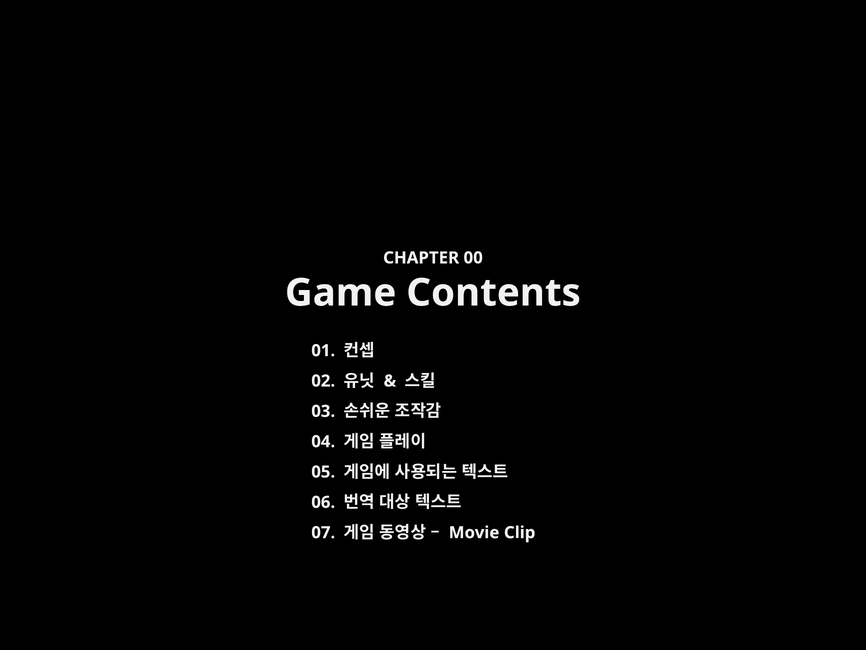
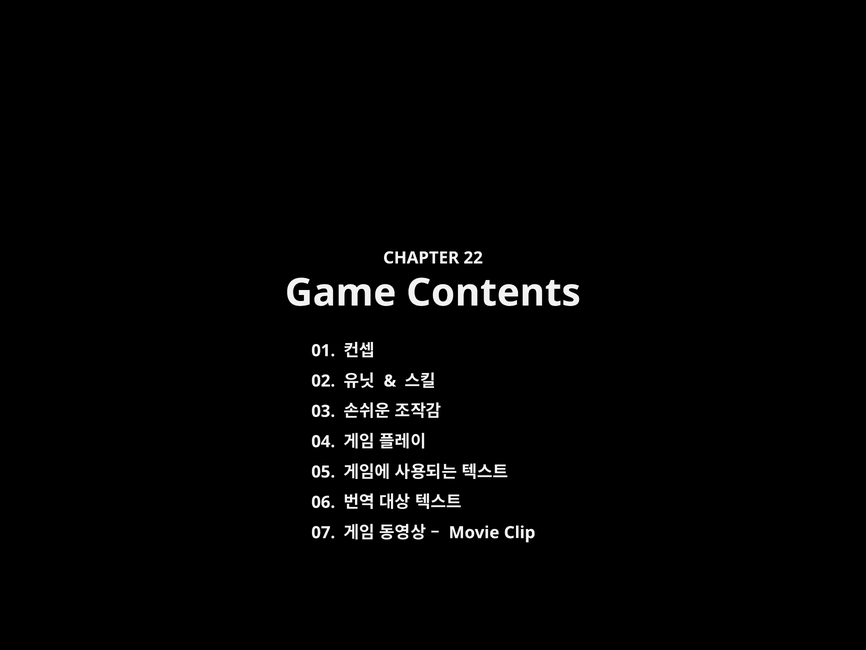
00: 00 -> 22
